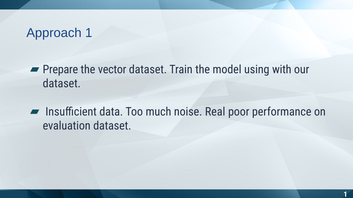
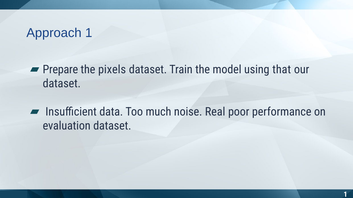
vector: vector -> pixels
with: with -> that
